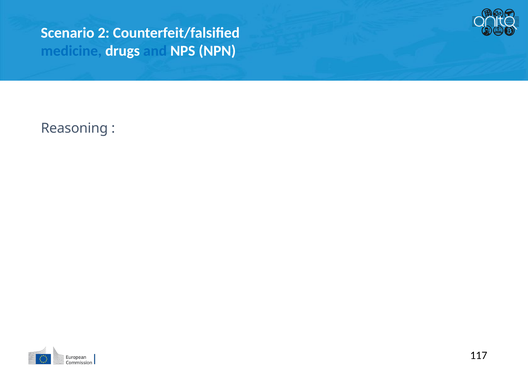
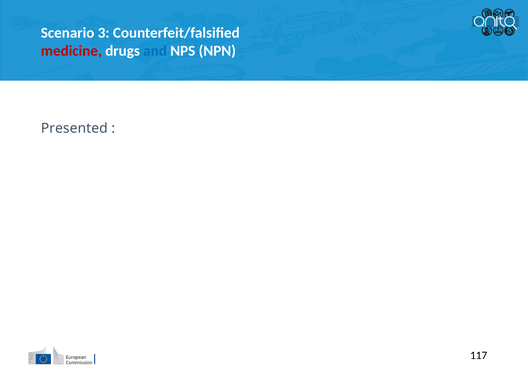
2: 2 -> 3
medicine colour: blue -> red
Reasoning: Reasoning -> Presented
